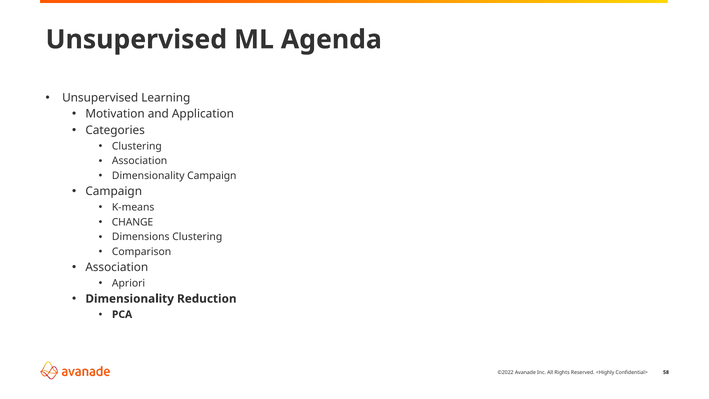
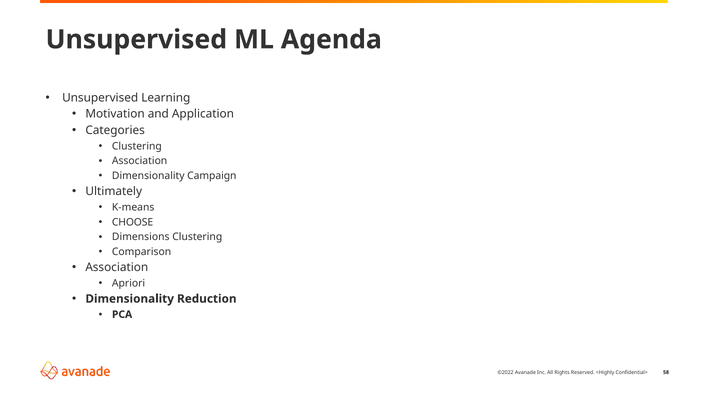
Campaign at (114, 191): Campaign -> Ultimately
CHANGE: CHANGE -> CHOOSE
